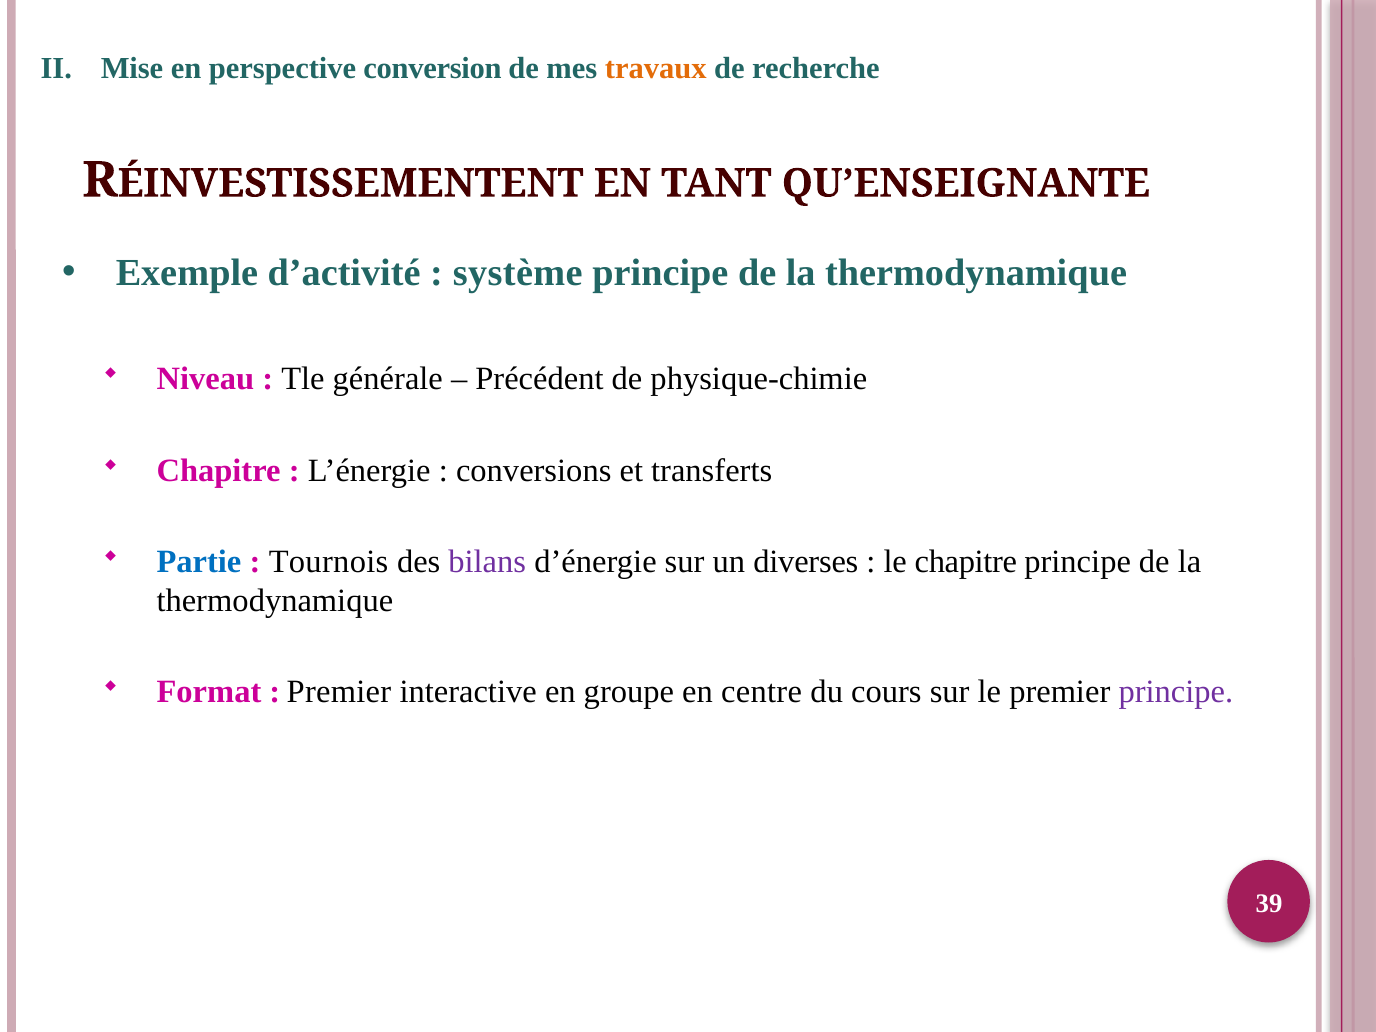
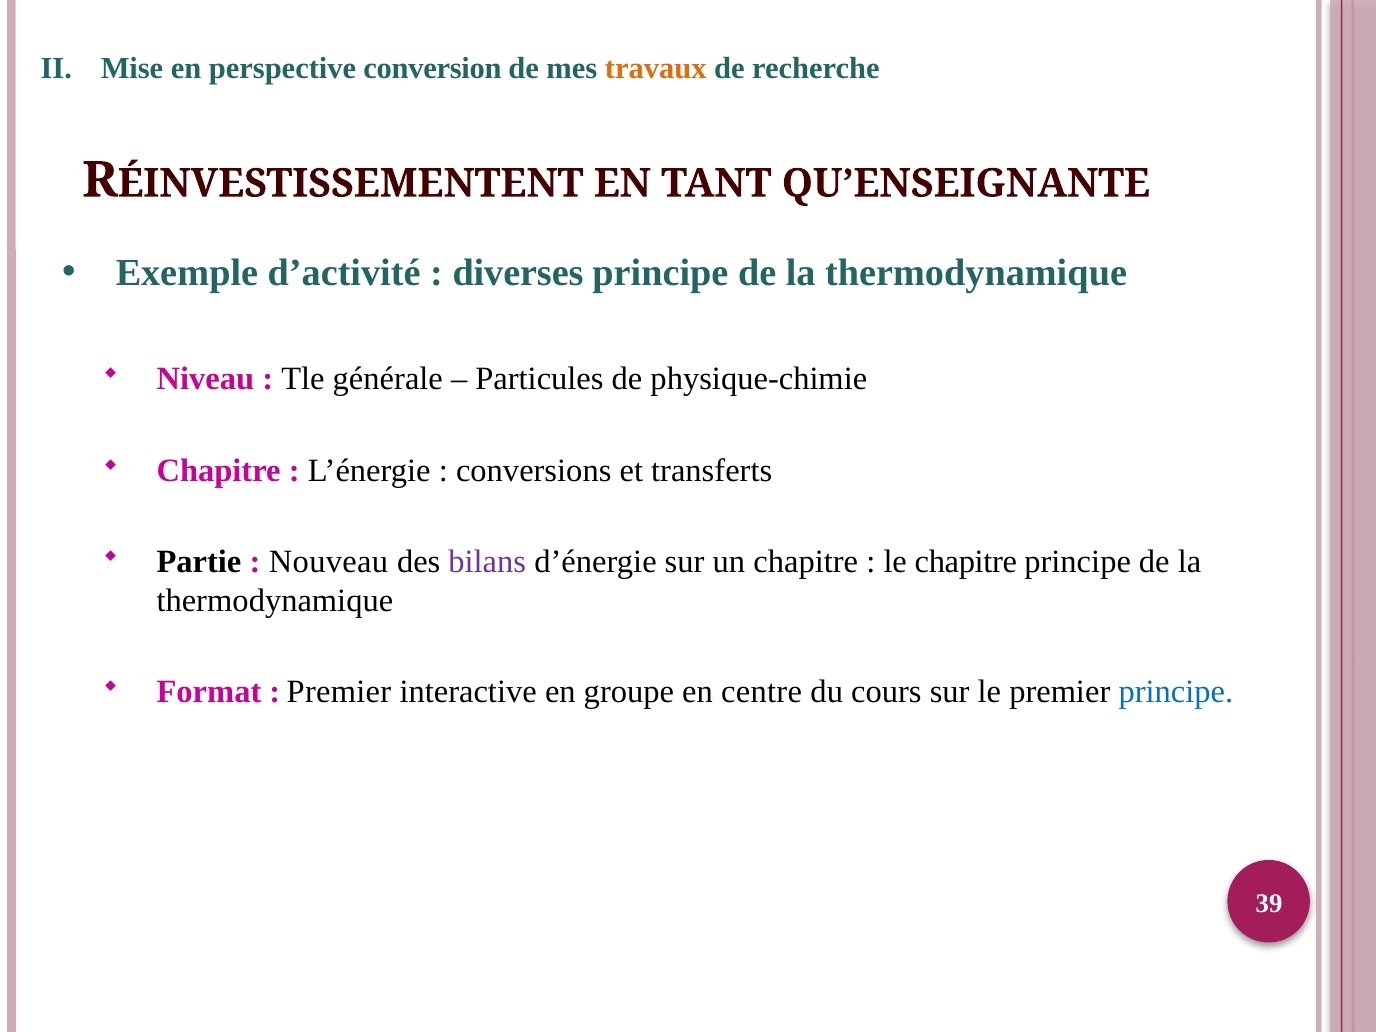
système: système -> diverses
Précédent: Précédent -> Particules
Partie colour: blue -> black
Tournois: Tournois -> Nouveau
un diverses: diverses -> chapitre
principe at (1176, 692) colour: purple -> blue
